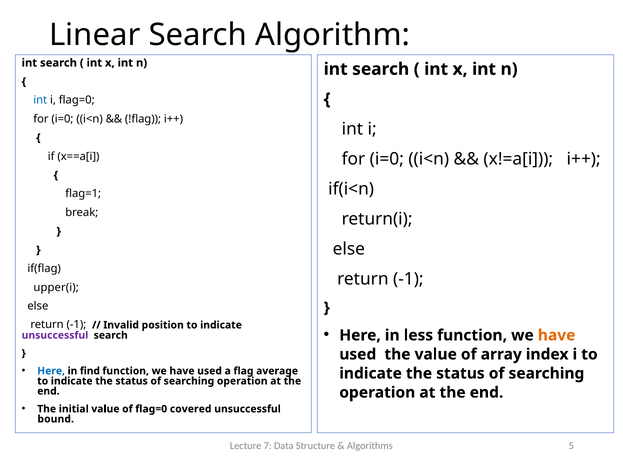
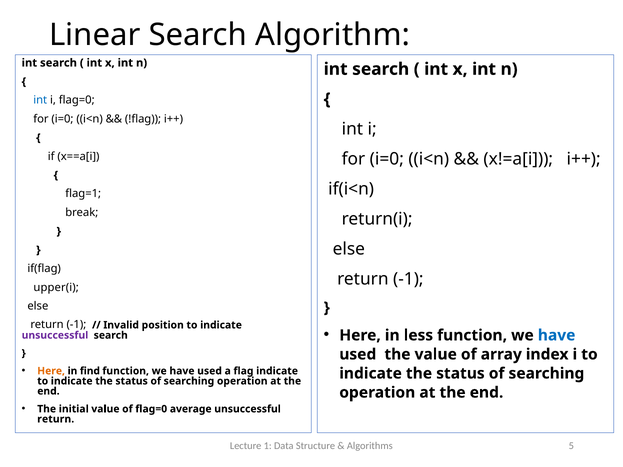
have at (557, 335) colour: orange -> blue
Here at (51, 371) colour: blue -> orange
flag average: average -> indicate
covered: covered -> average
bound at (56, 419): bound -> return
7: 7 -> 1
